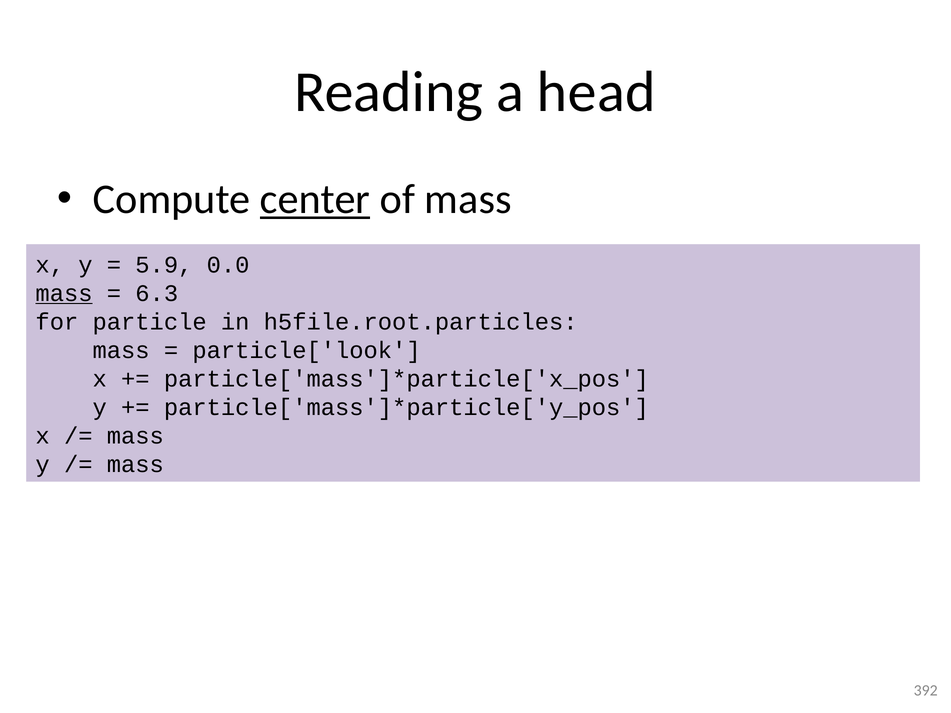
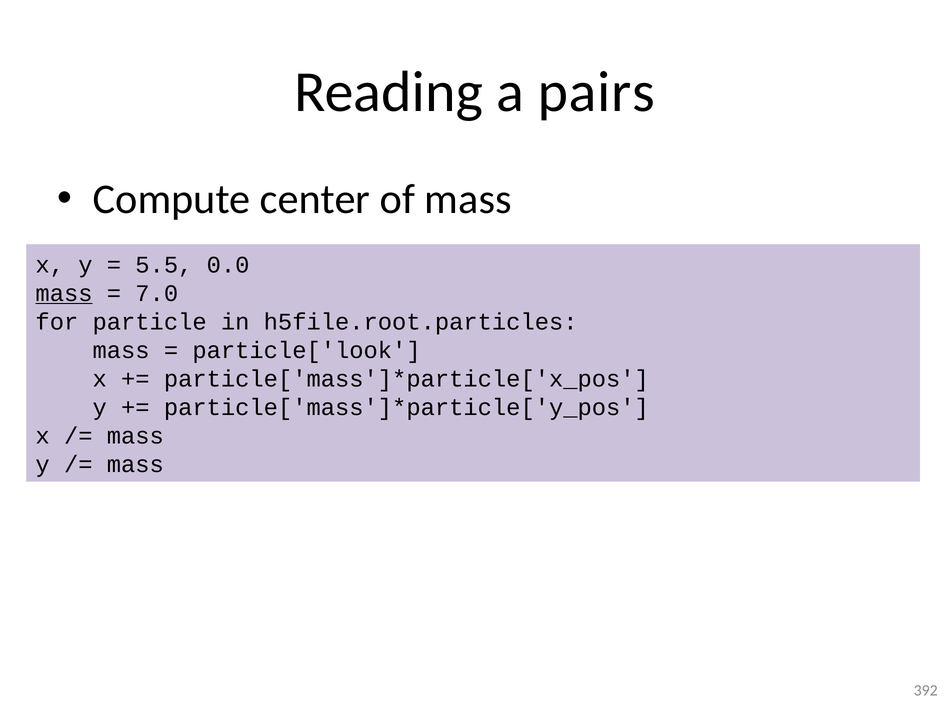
head: head -> pairs
center underline: present -> none
5.9: 5.9 -> 5.5
6.3: 6.3 -> 7.0
